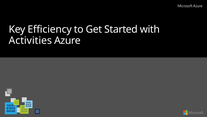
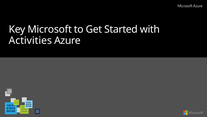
Efficiency: Efficiency -> Microsoft
